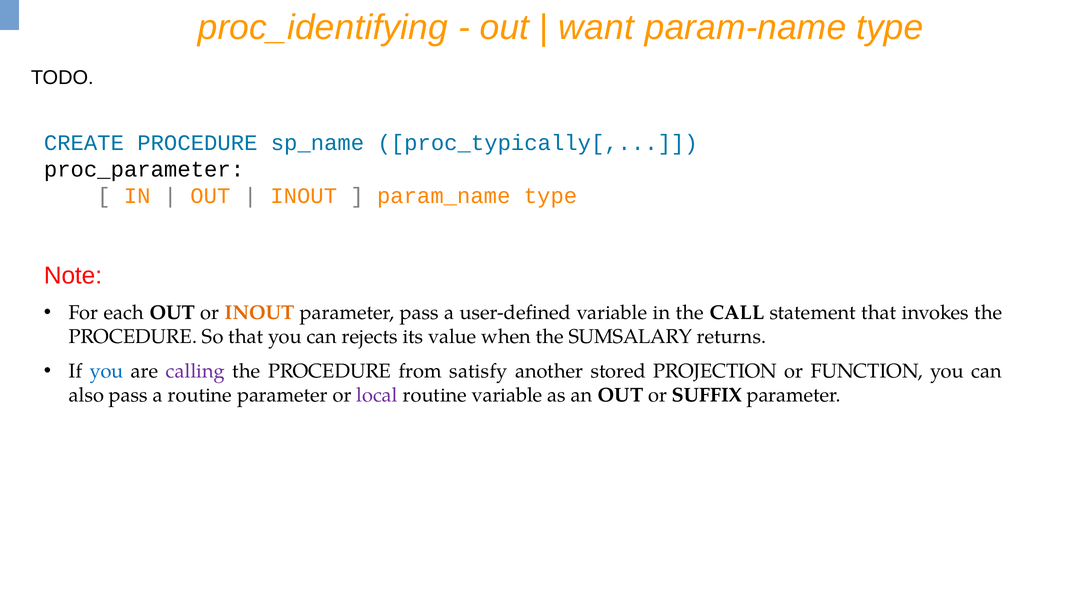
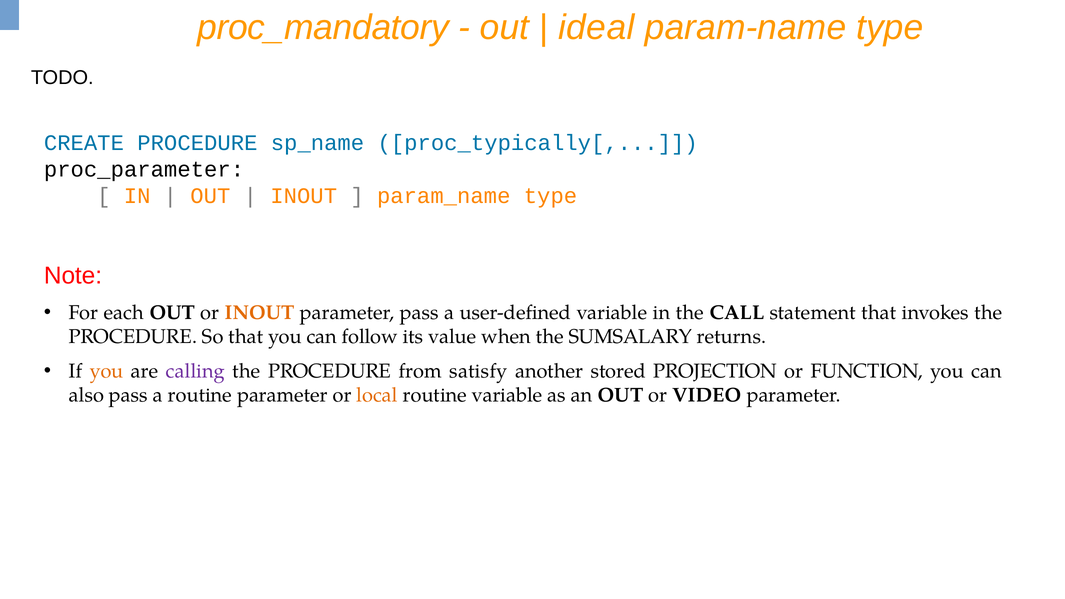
proc_identifying: proc_identifying -> proc_mandatory
want: want -> ideal
rejects: rejects -> follow
you at (107, 371) colour: blue -> orange
local colour: purple -> orange
SUFFIX: SUFFIX -> VIDEO
